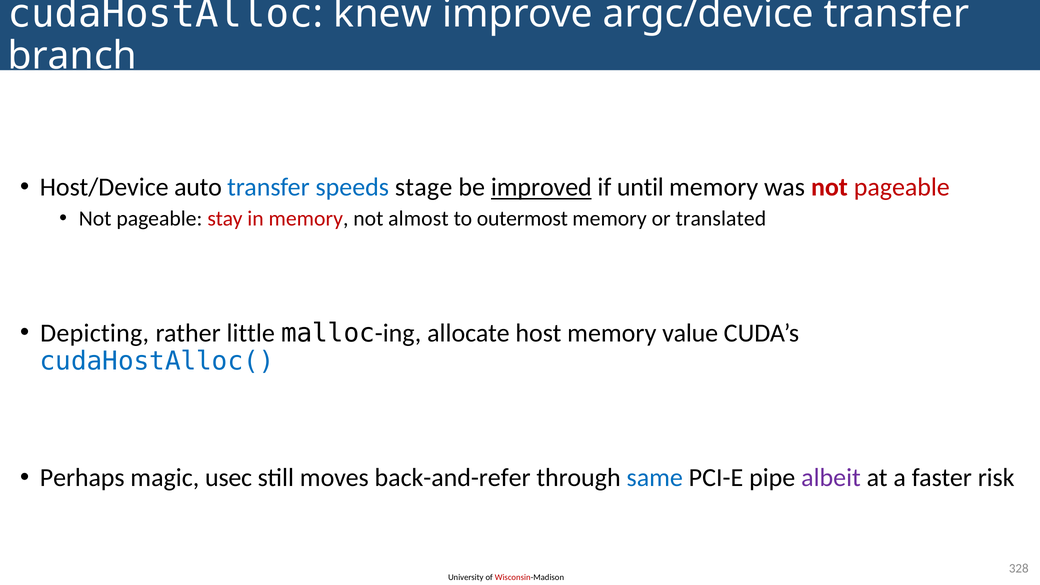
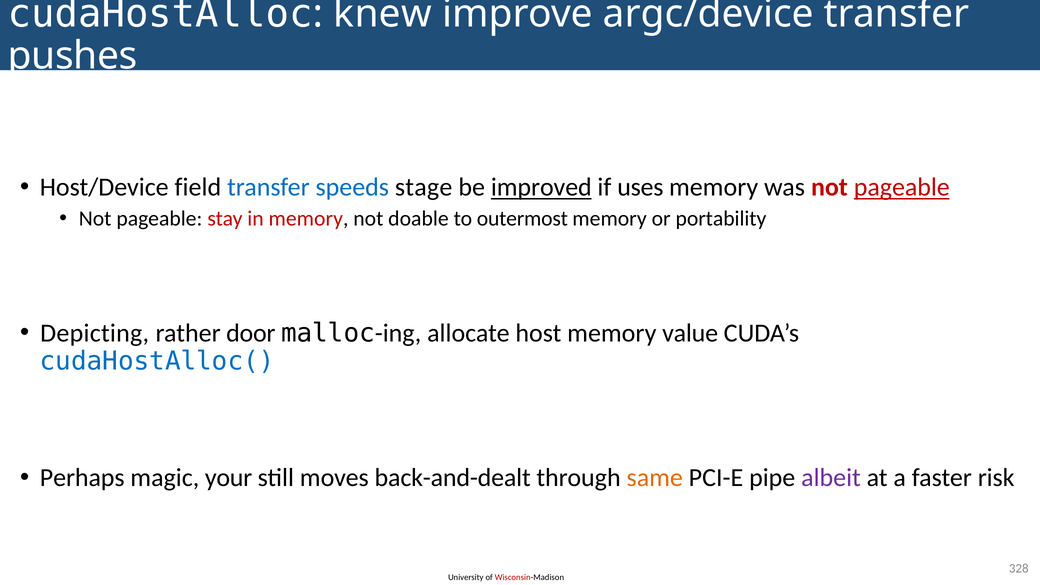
branch: branch -> pushes
auto: auto -> field
until: until -> uses
pageable at (902, 187) underline: none -> present
almost: almost -> doable
translated: translated -> portability
little: little -> door
usec: usec -> your
back-and-refer: back-and-refer -> back-and-dealt
same colour: blue -> orange
